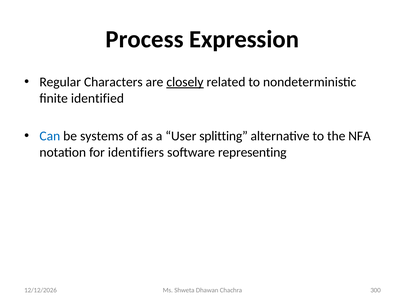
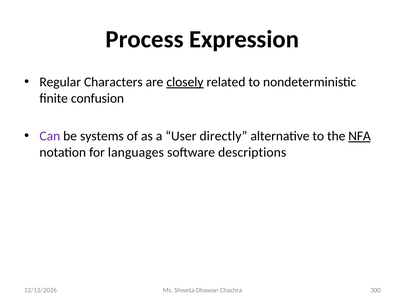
identified: identified -> confusion
Can colour: blue -> purple
splitting: splitting -> directly
NFA underline: none -> present
identifiers: identifiers -> languages
representing: representing -> descriptions
